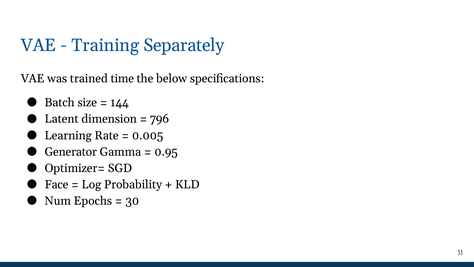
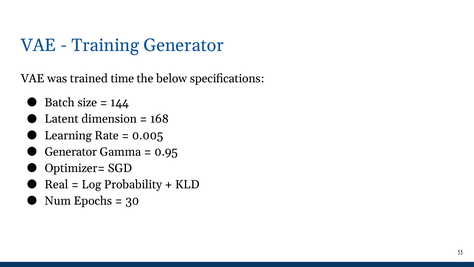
Training Separately: Separately -> Generator
796: 796 -> 168
Face: Face -> Real
